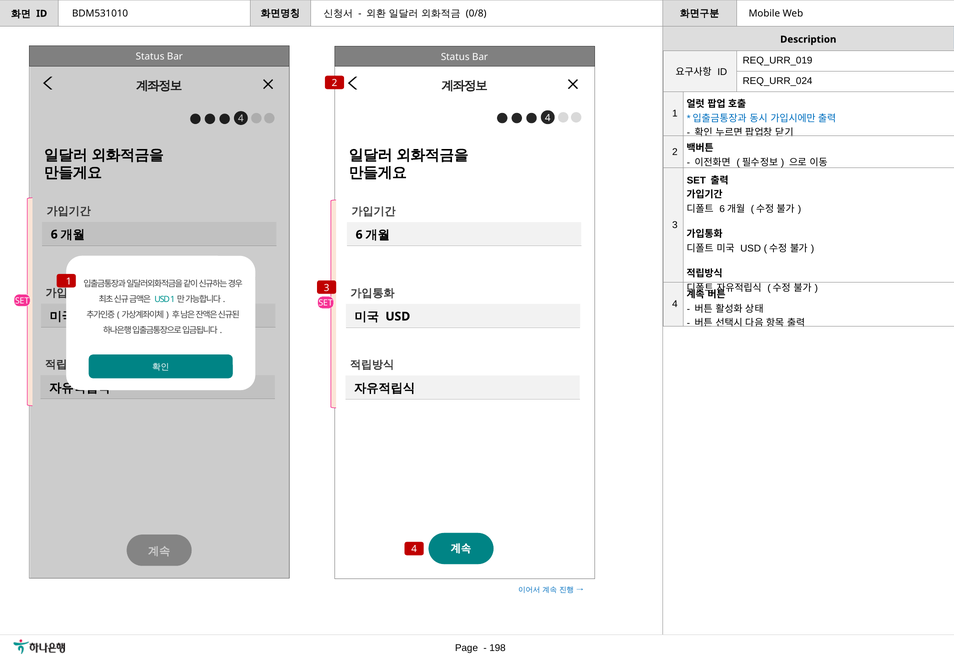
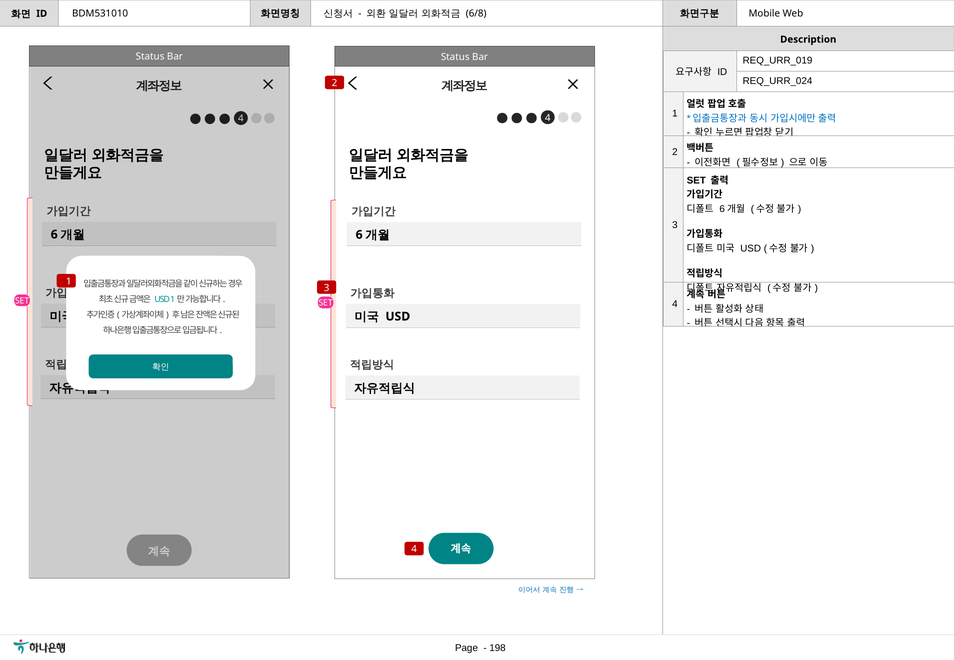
0/8: 0/8 -> 6/8
